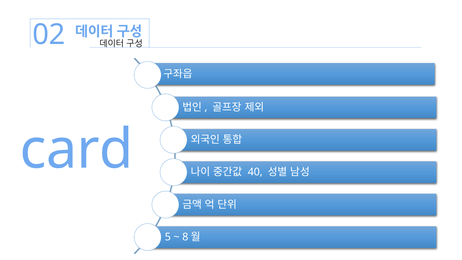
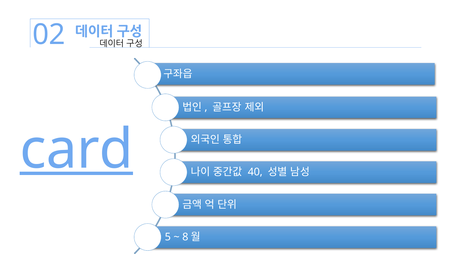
card underline: none -> present
